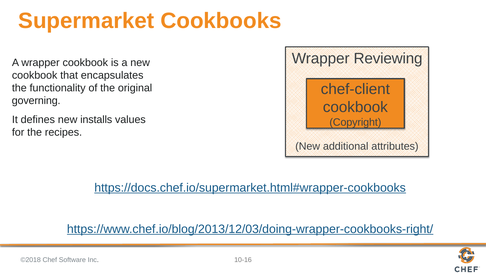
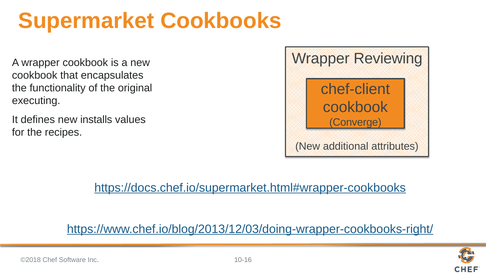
governing: governing -> executing
Copyright: Copyright -> Converge
